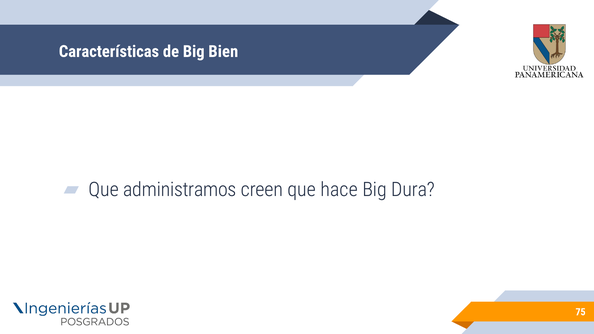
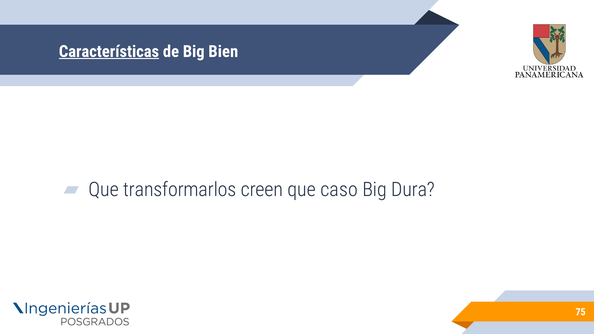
Características underline: none -> present
administramos: administramos -> transformarlos
hace: hace -> caso
